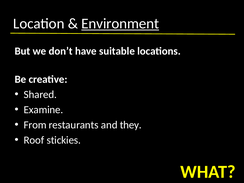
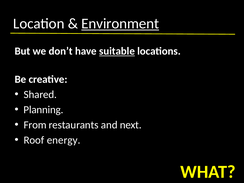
suitable underline: none -> present
Examine: Examine -> Planning
they: they -> next
stickies: stickies -> energy
